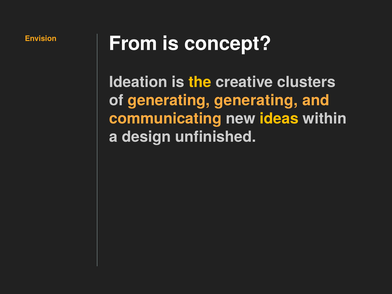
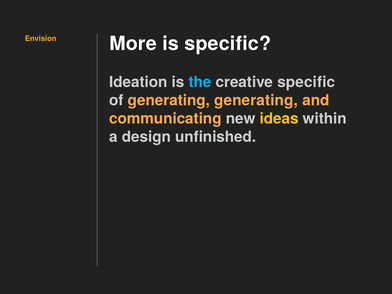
From: From -> More
is concept: concept -> specific
the colour: yellow -> light blue
creative clusters: clusters -> specific
